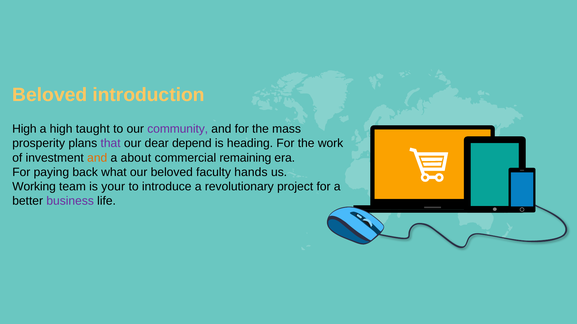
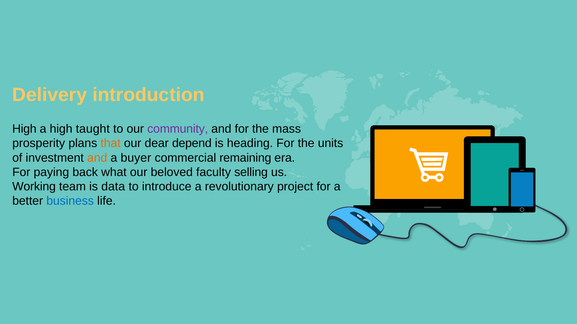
Beloved at (50, 95): Beloved -> Delivery
that colour: purple -> orange
work: work -> units
about: about -> buyer
hands: hands -> selling
your: your -> data
business colour: purple -> blue
